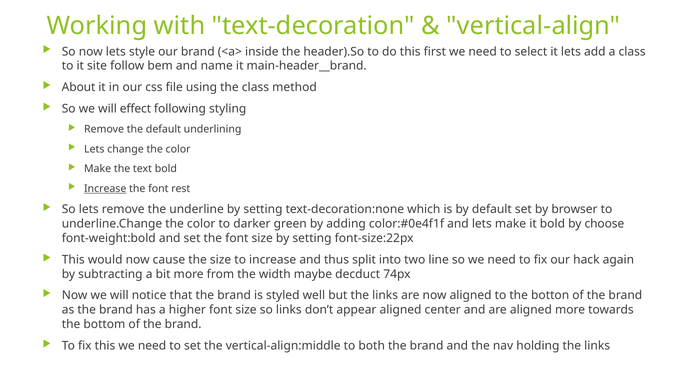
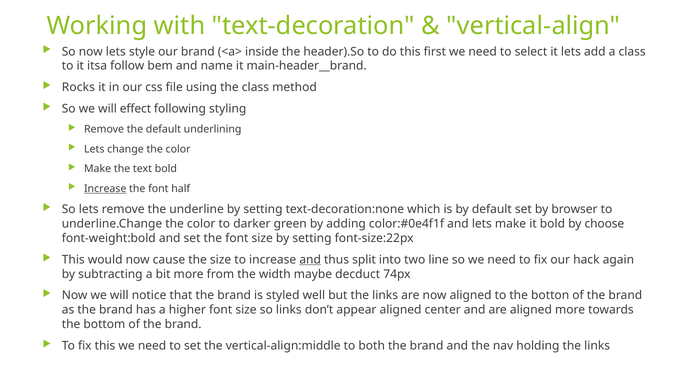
site: site -> itsa
About: About -> Rocks
rest: rest -> half
and at (310, 260) underline: none -> present
